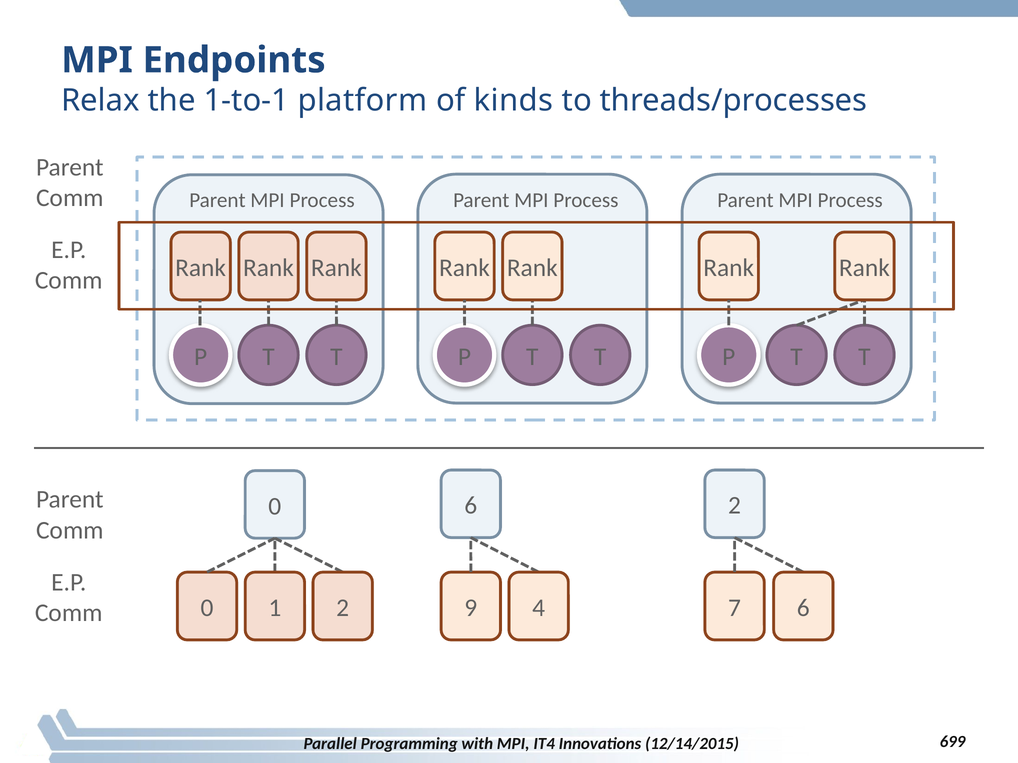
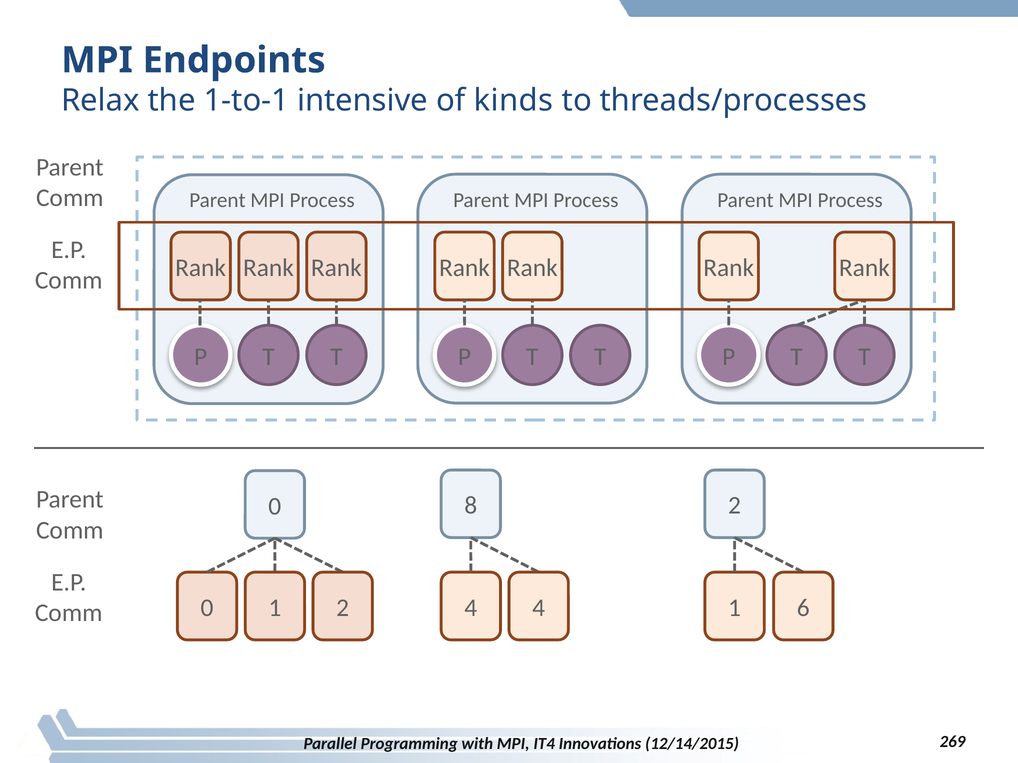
platform: platform -> intensive
0 6: 6 -> 8
1 9: 9 -> 4
4 7: 7 -> 1
699: 699 -> 269
